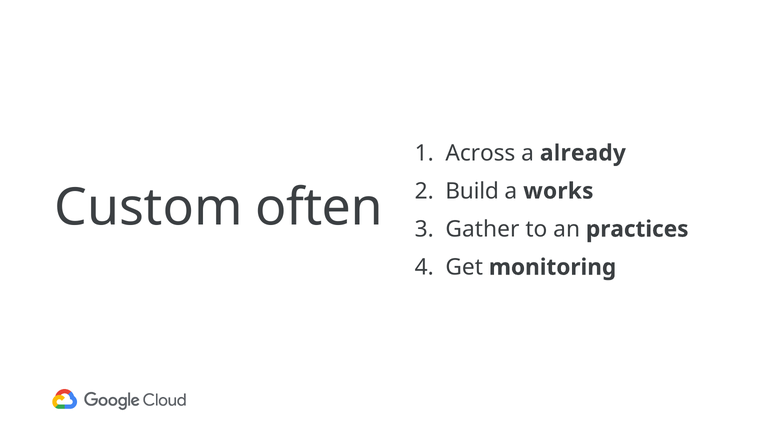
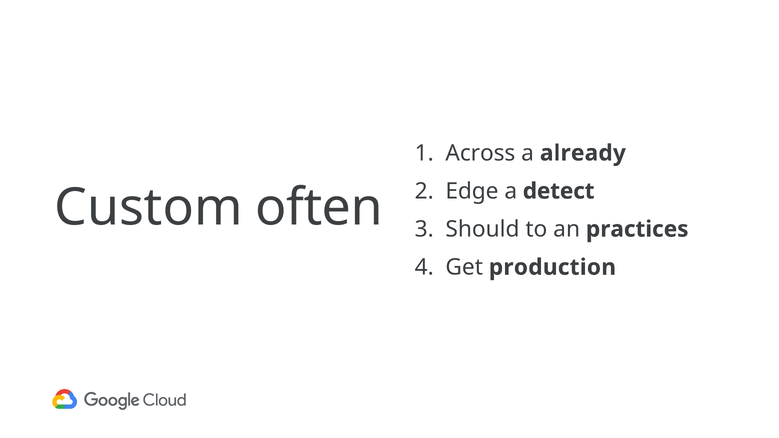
Build: Build -> Edge
works: works -> detect
Gather: Gather -> Should
monitoring: monitoring -> production
